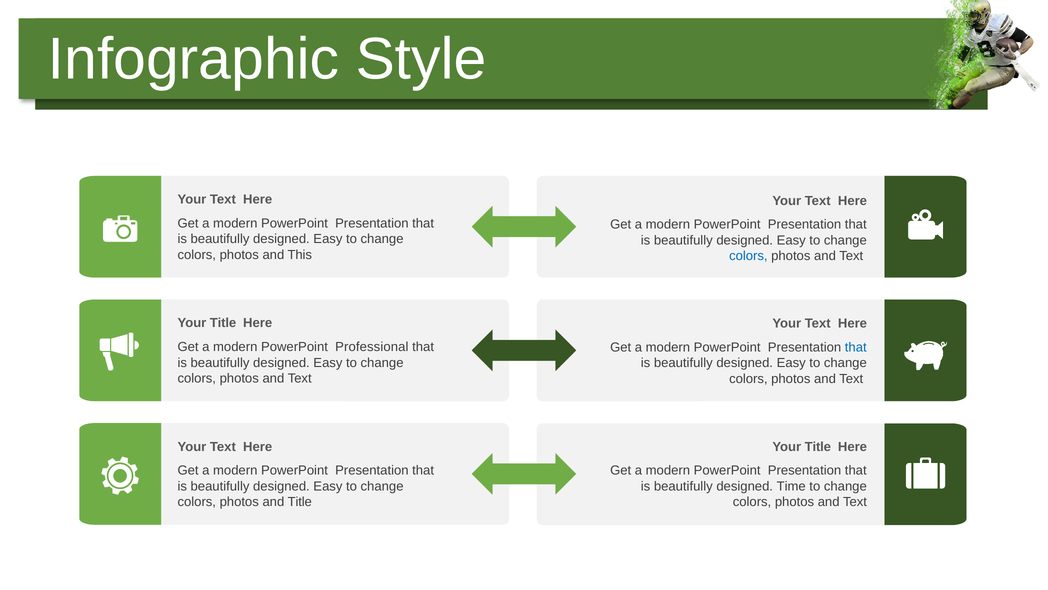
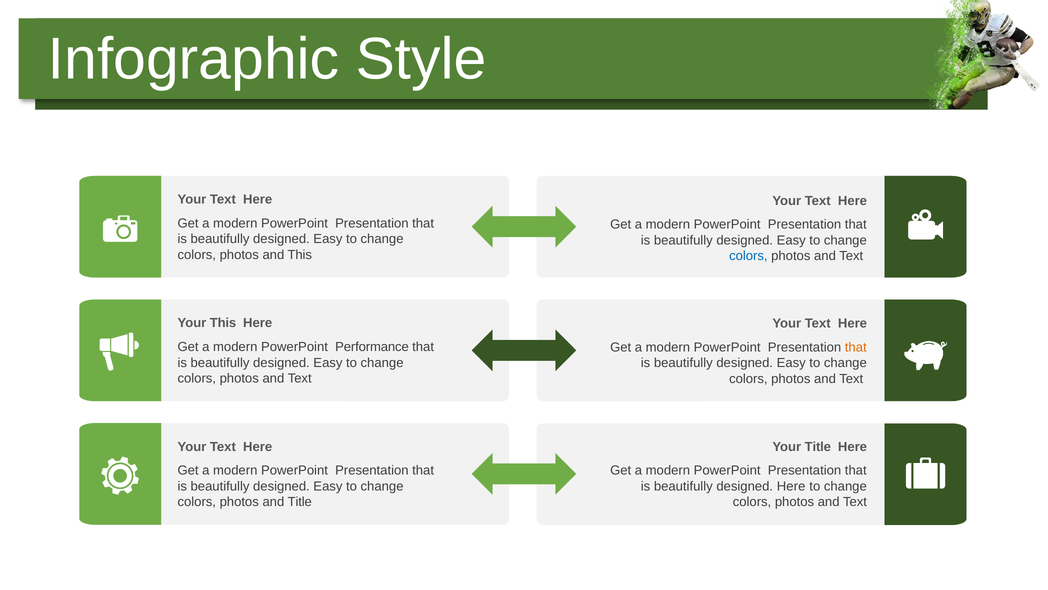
Title at (223, 323): Title -> This
Professional: Professional -> Performance
that at (856, 347) colour: blue -> orange
designed Time: Time -> Here
